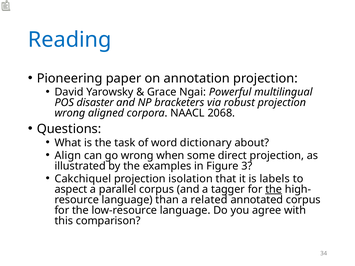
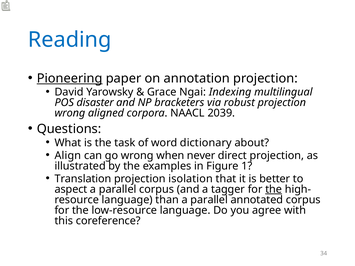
Pioneering underline: none -> present
Powerful: Powerful -> Indexing
2068: 2068 -> 2039
some: some -> never
3: 3 -> 1
Cakchiquel: Cakchiquel -> Translation
labels: labels -> better
than a related: related -> parallel
comparison: comparison -> coreference
